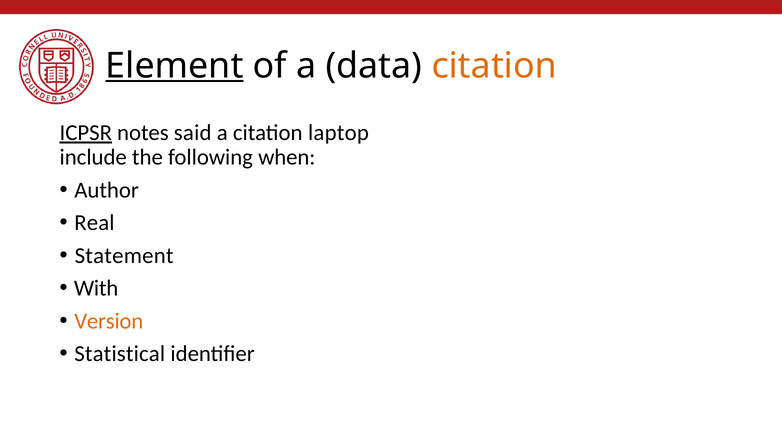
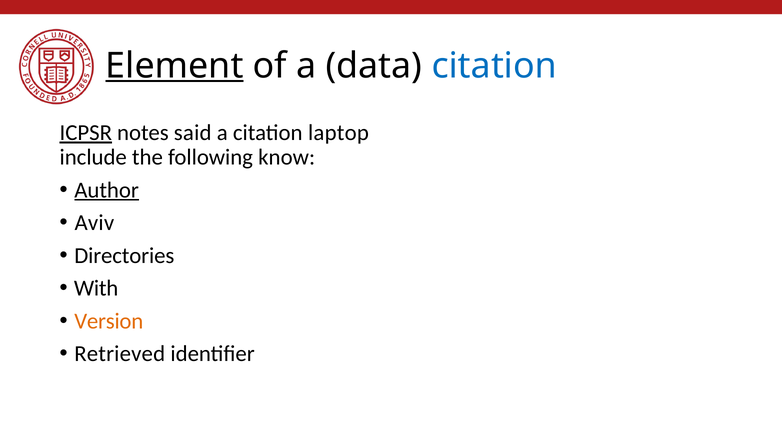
citation at (494, 66) colour: orange -> blue
when: when -> know
Author underline: none -> present
Real: Real -> Aviv
Statement: Statement -> Directories
Statistical: Statistical -> Retrieved
